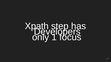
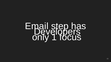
Xpath: Xpath -> Email
